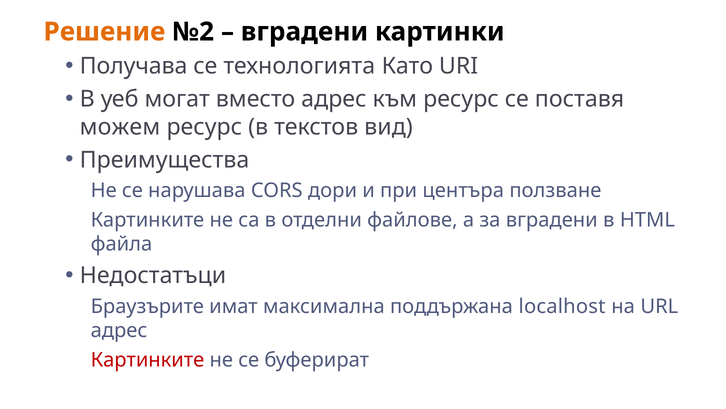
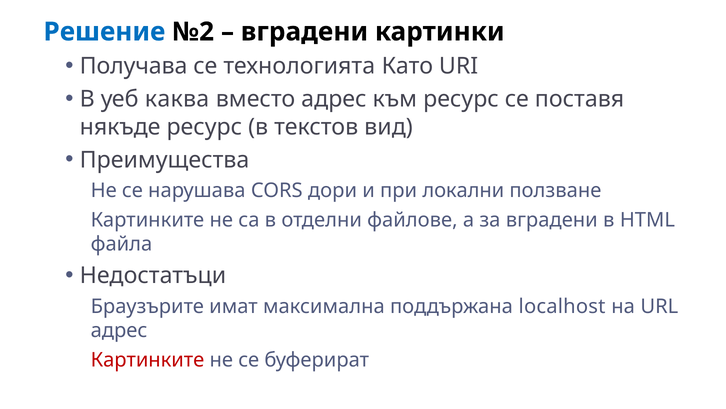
Решение colour: orange -> blue
могат: могат -> каква
можем: можем -> някъде
центъра: центъра -> локални
